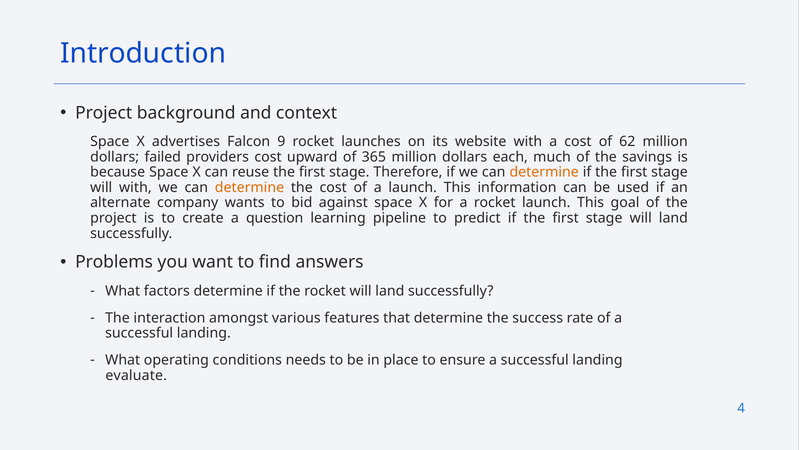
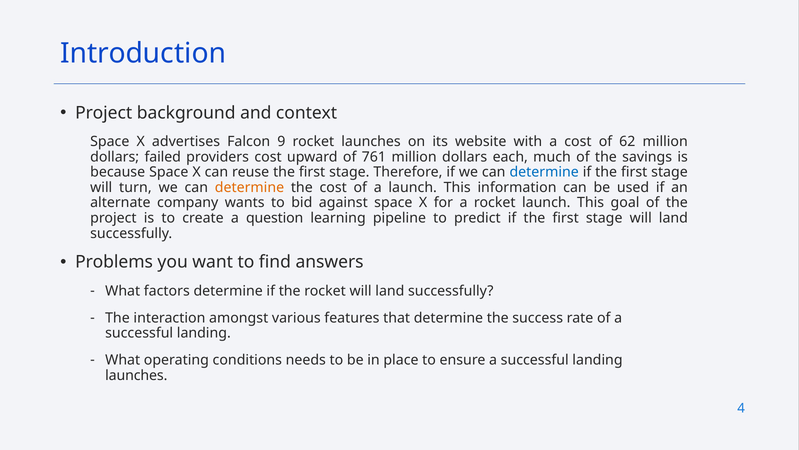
365: 365 -> 761
determine at (544, 172) colour: orange -> blue
will with: with -> turn
evaluate at (136, 375): evaluate -> launches
